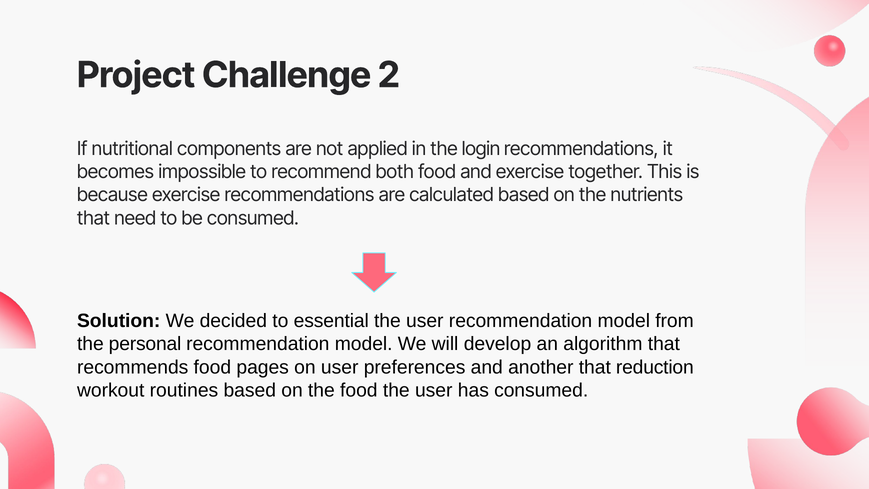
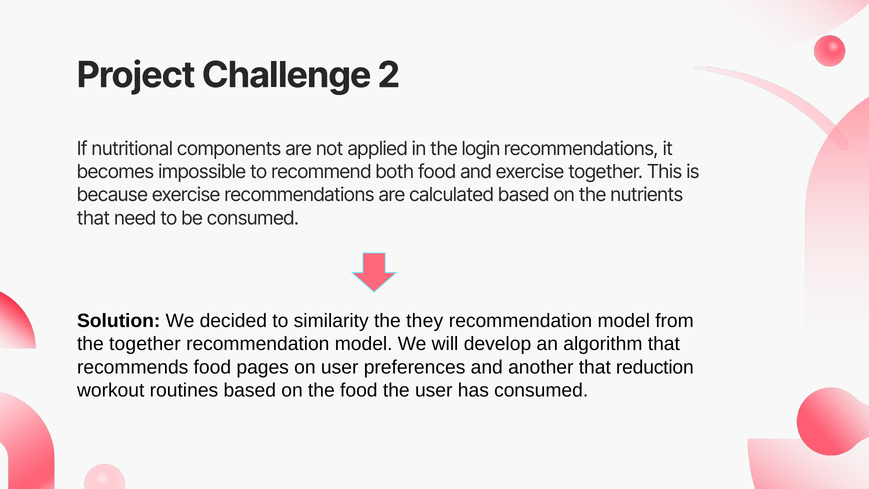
essential: essential -> similarity
user at (425, 321): user -> they
the personal: personal -> together
